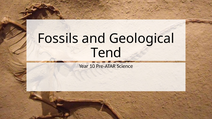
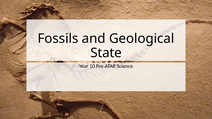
Tend: Tend -> State
